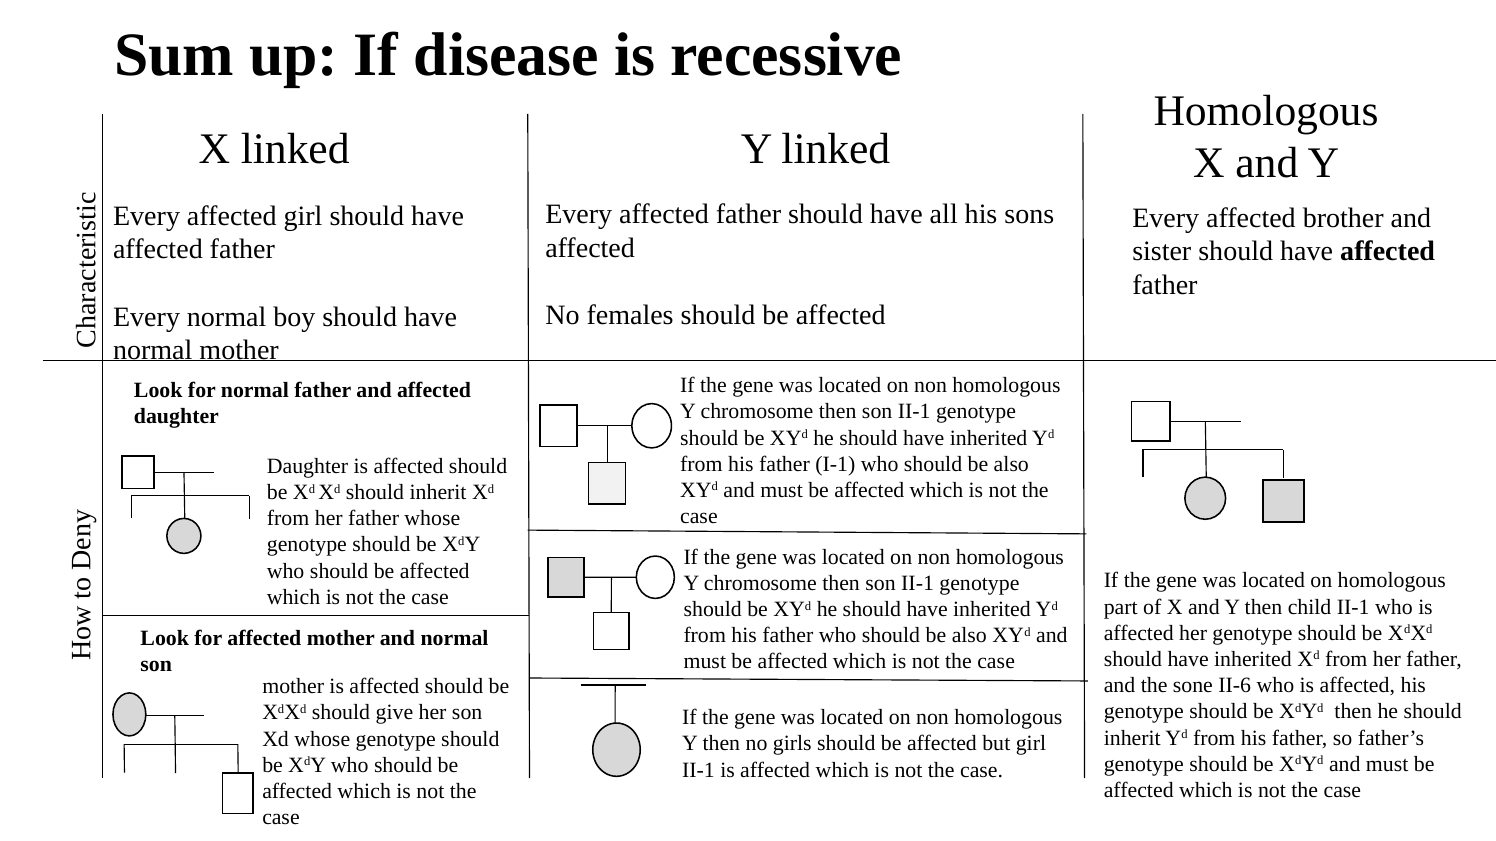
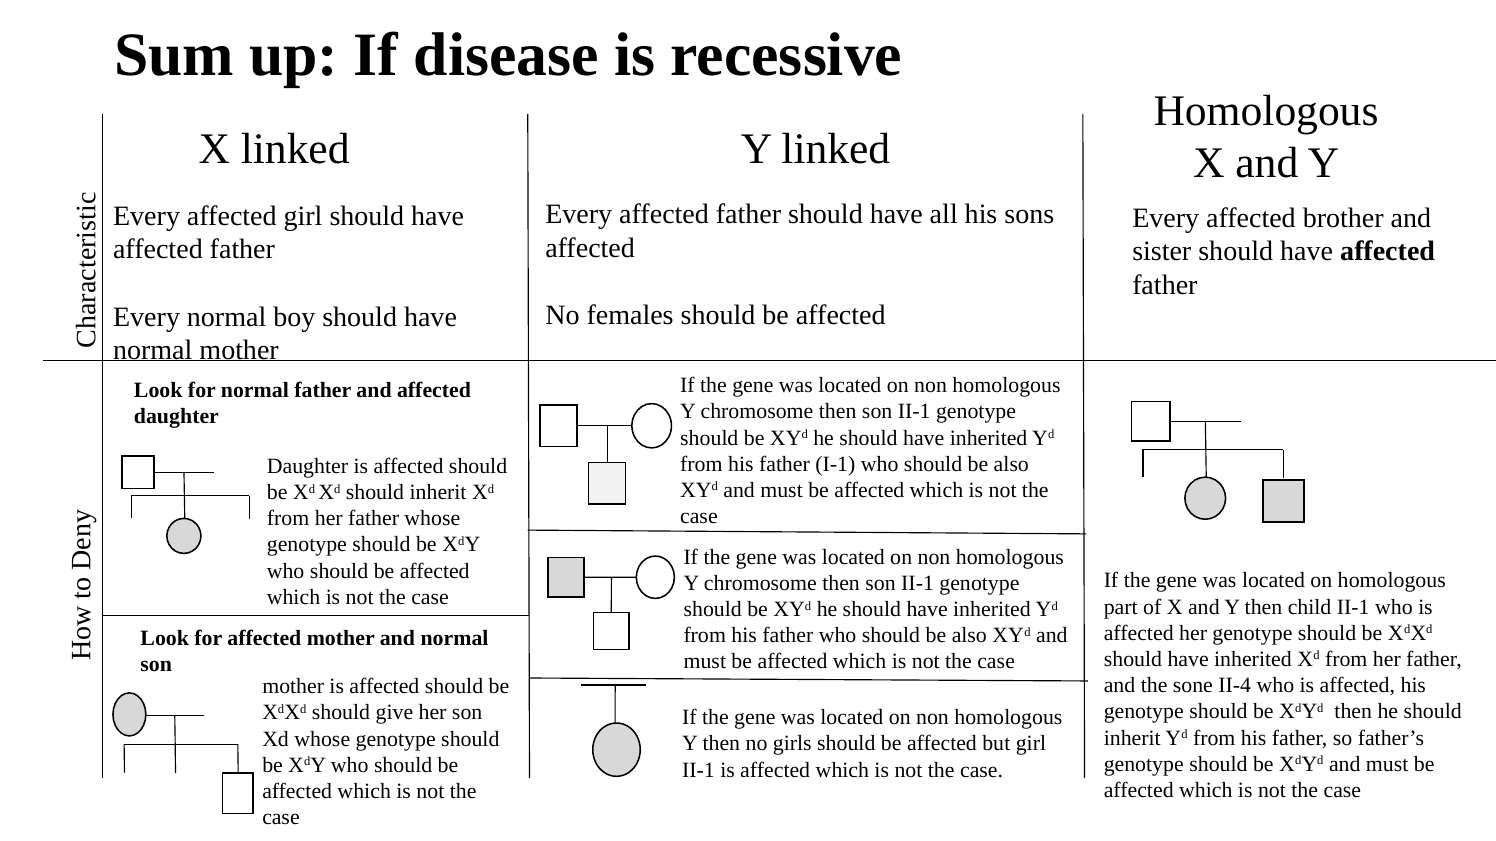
II-6: II-6 -> II-4
